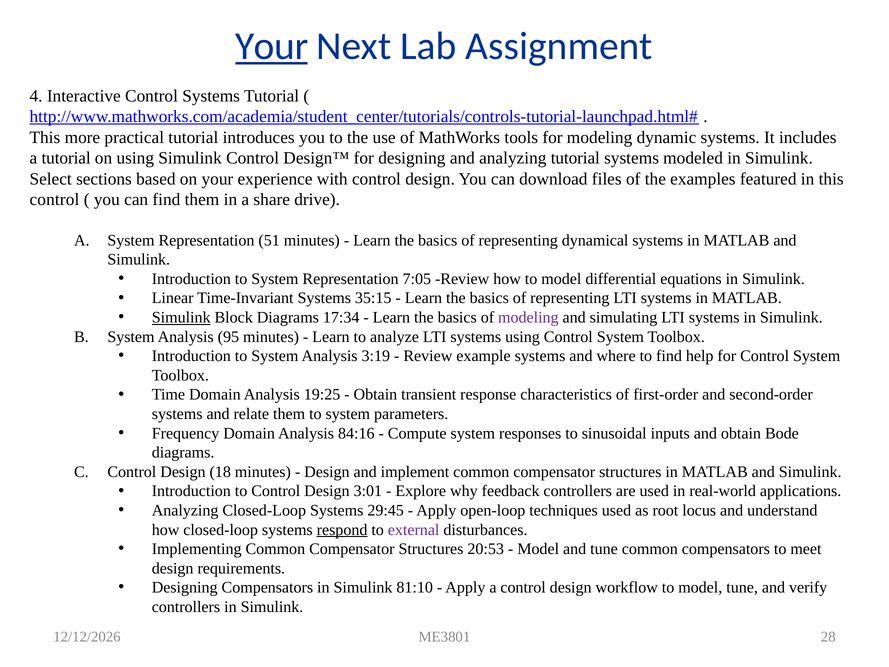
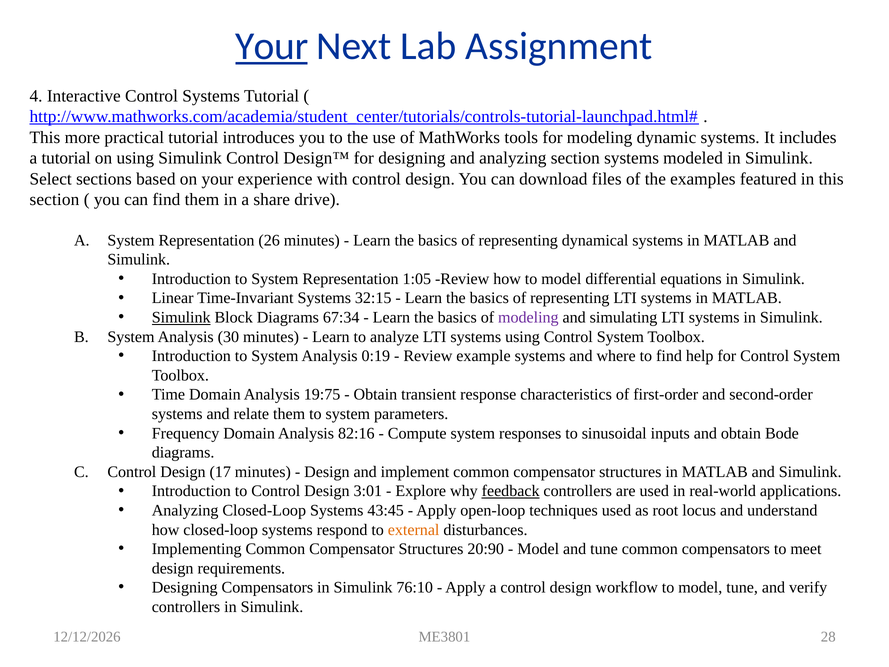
analyzing tutorial: tutorial -> section
control at (54, 200): control -> section
51: 51 -> 26
7:05: 7:05 -> 1:05
35:15: 35:15 -> 32:15
17:34: 17:34 -> 67:34
95: 95 -> 30
3:19: 3:19 -> 0:19
19:25: 19:25 -> 19:75
84:16: 84:16 -> 82:16
18: 18 -> 17
feedback underline: none -> present
29:45: 29:45 -> 43:45
respond underline: present -> none
external colour: purple -> orange
20:53: 20:53 -> 20:90
81:10: 81:10 -> 76:10
